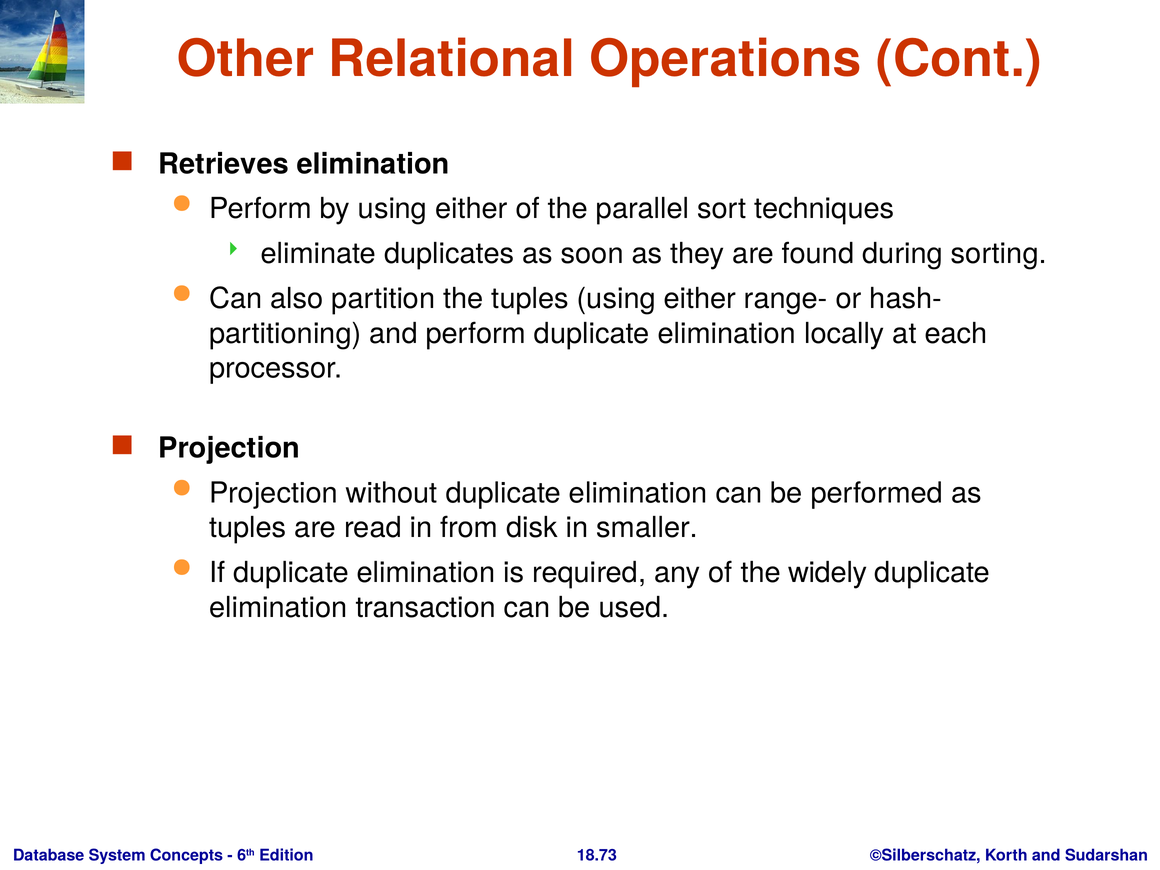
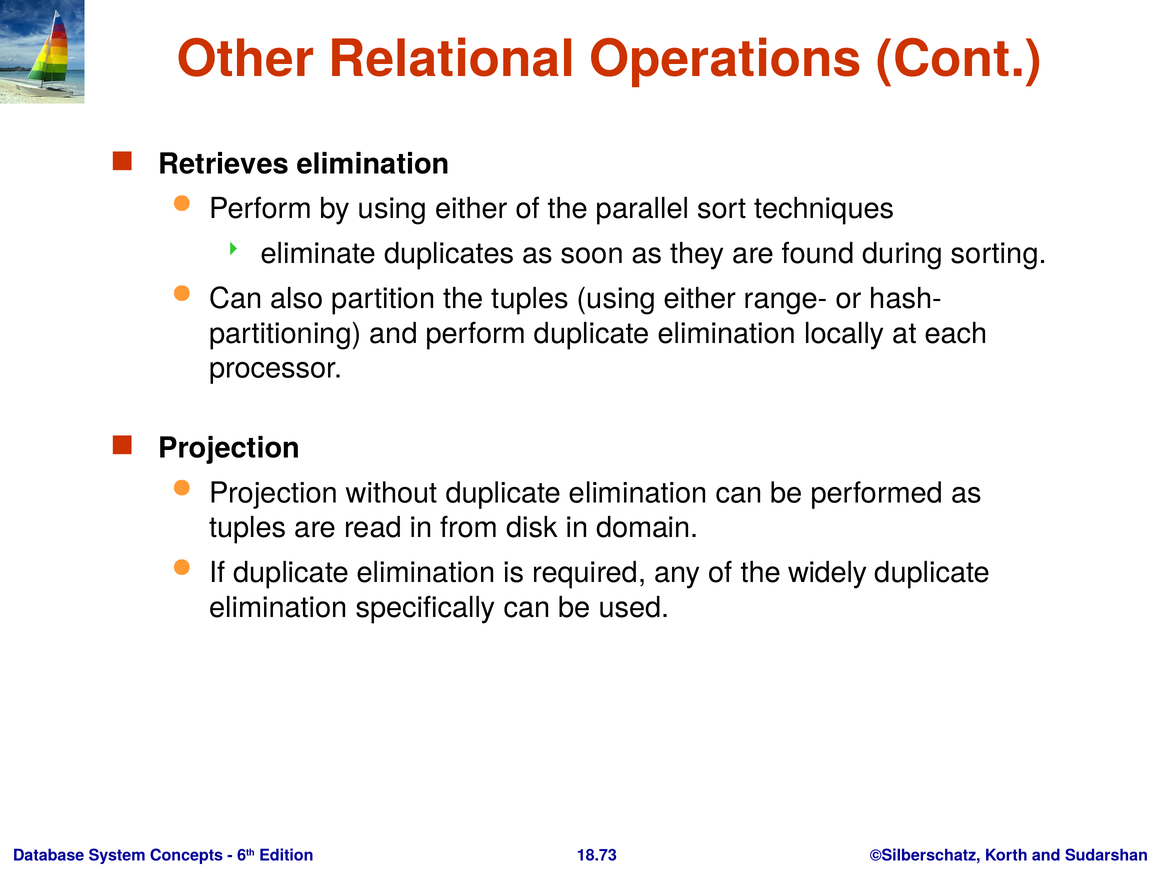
smaller: smaller -> domain
transaction: transaction -> specifically
